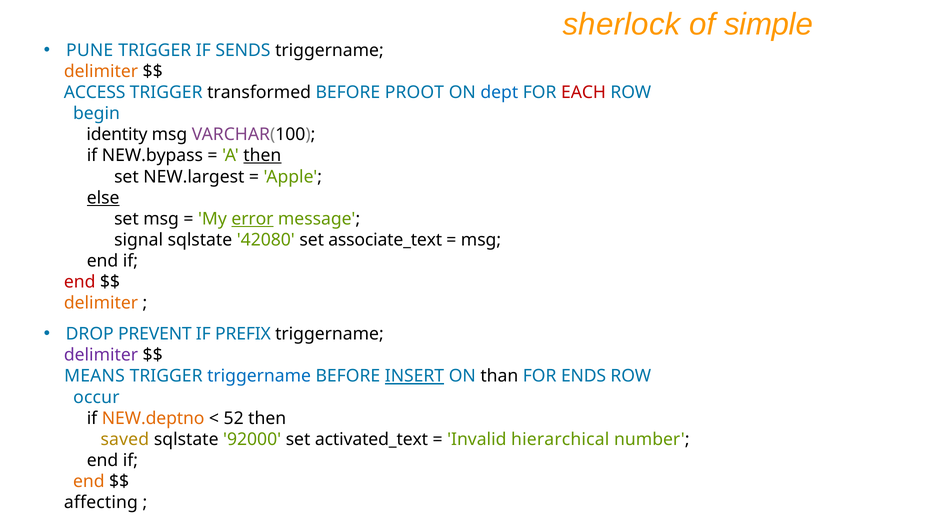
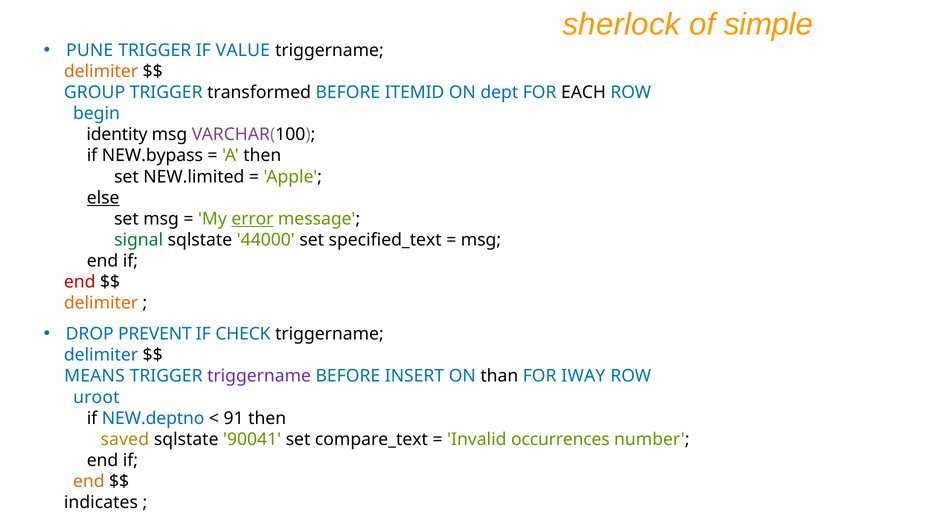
SENDS: SENDS -> VALUE
ACCESS: ACCESS -> GROUP
PROOT: PROOT -> ITEMID
EACH colour: red -> black
then at (262, 156) underline: present -> none
NEW.largest: NEW.largest -> NEW.limited
signal colour: black -> green
42080: 42080 -> 44000
associate_text: associate_text -> specified_text
PREFIX: PREFIX -> CHECK
delimiter at (101, 355) colour: purple -> blue
triggername at (259, 376) colour: blue -> purple
INSERT underline: present -> none
ENDS: ENDS -> IWAY
occur: occur -> uroot
NEW.deptno colour: orange -> blue
52: 52 -> 91
92000: 92000 -> 90041
activated_text: activated_text -> compare_text
hierarchical: hierarchical -> occurrences
affecting: affecting -> indicates
